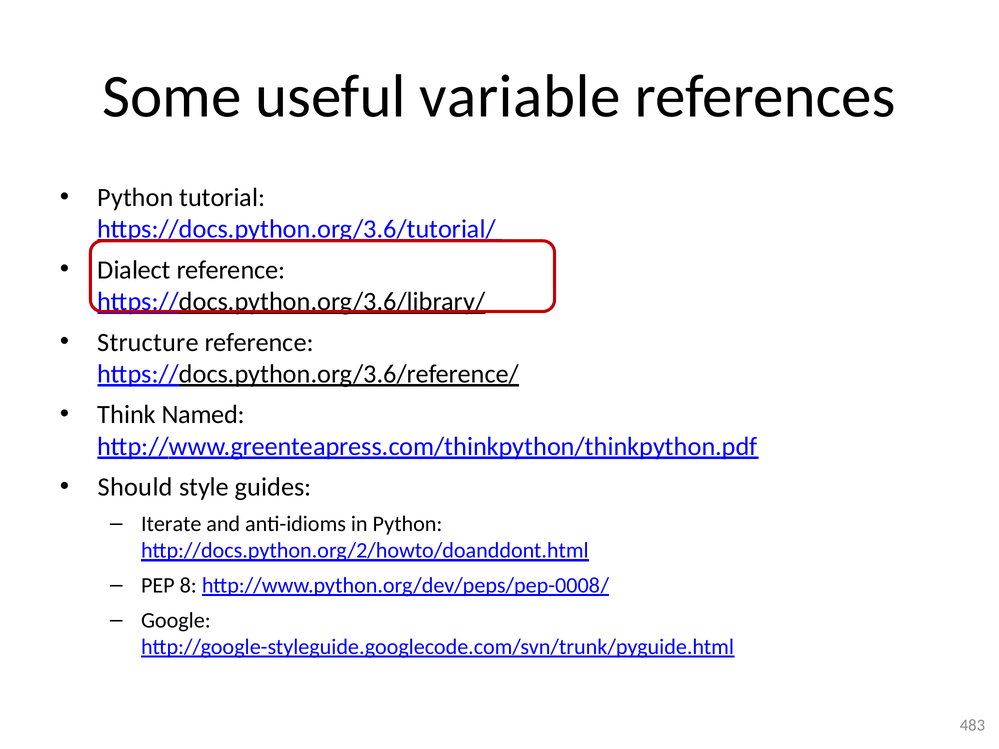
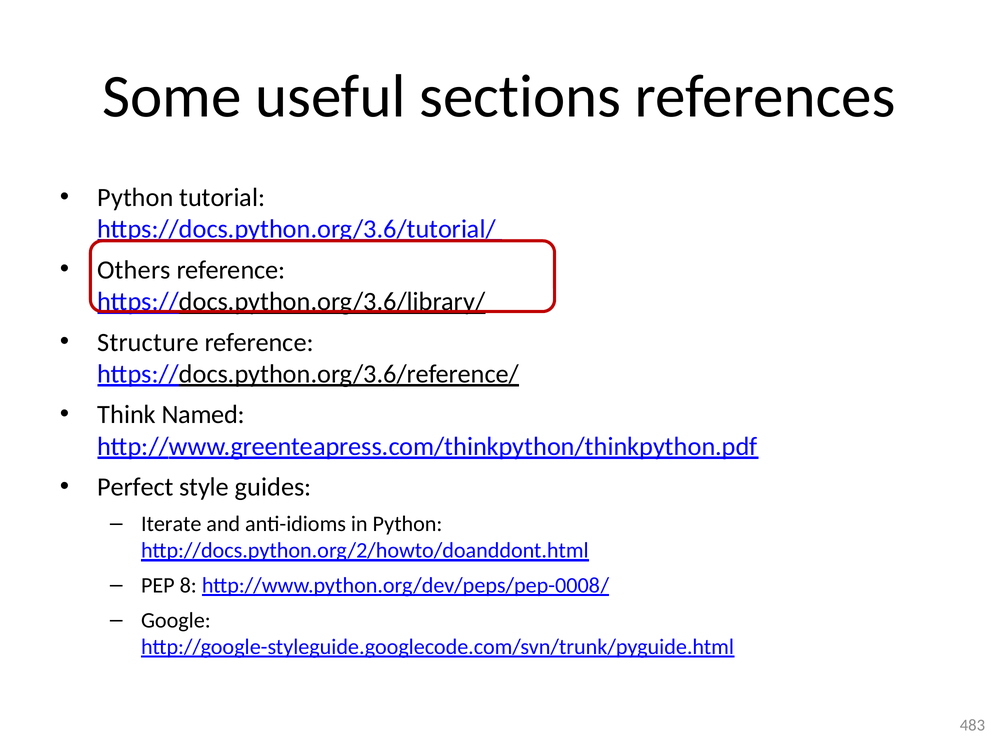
variable: variable -> sections
Dialect: Dialect -> Others
Should: Should -> Perfect
